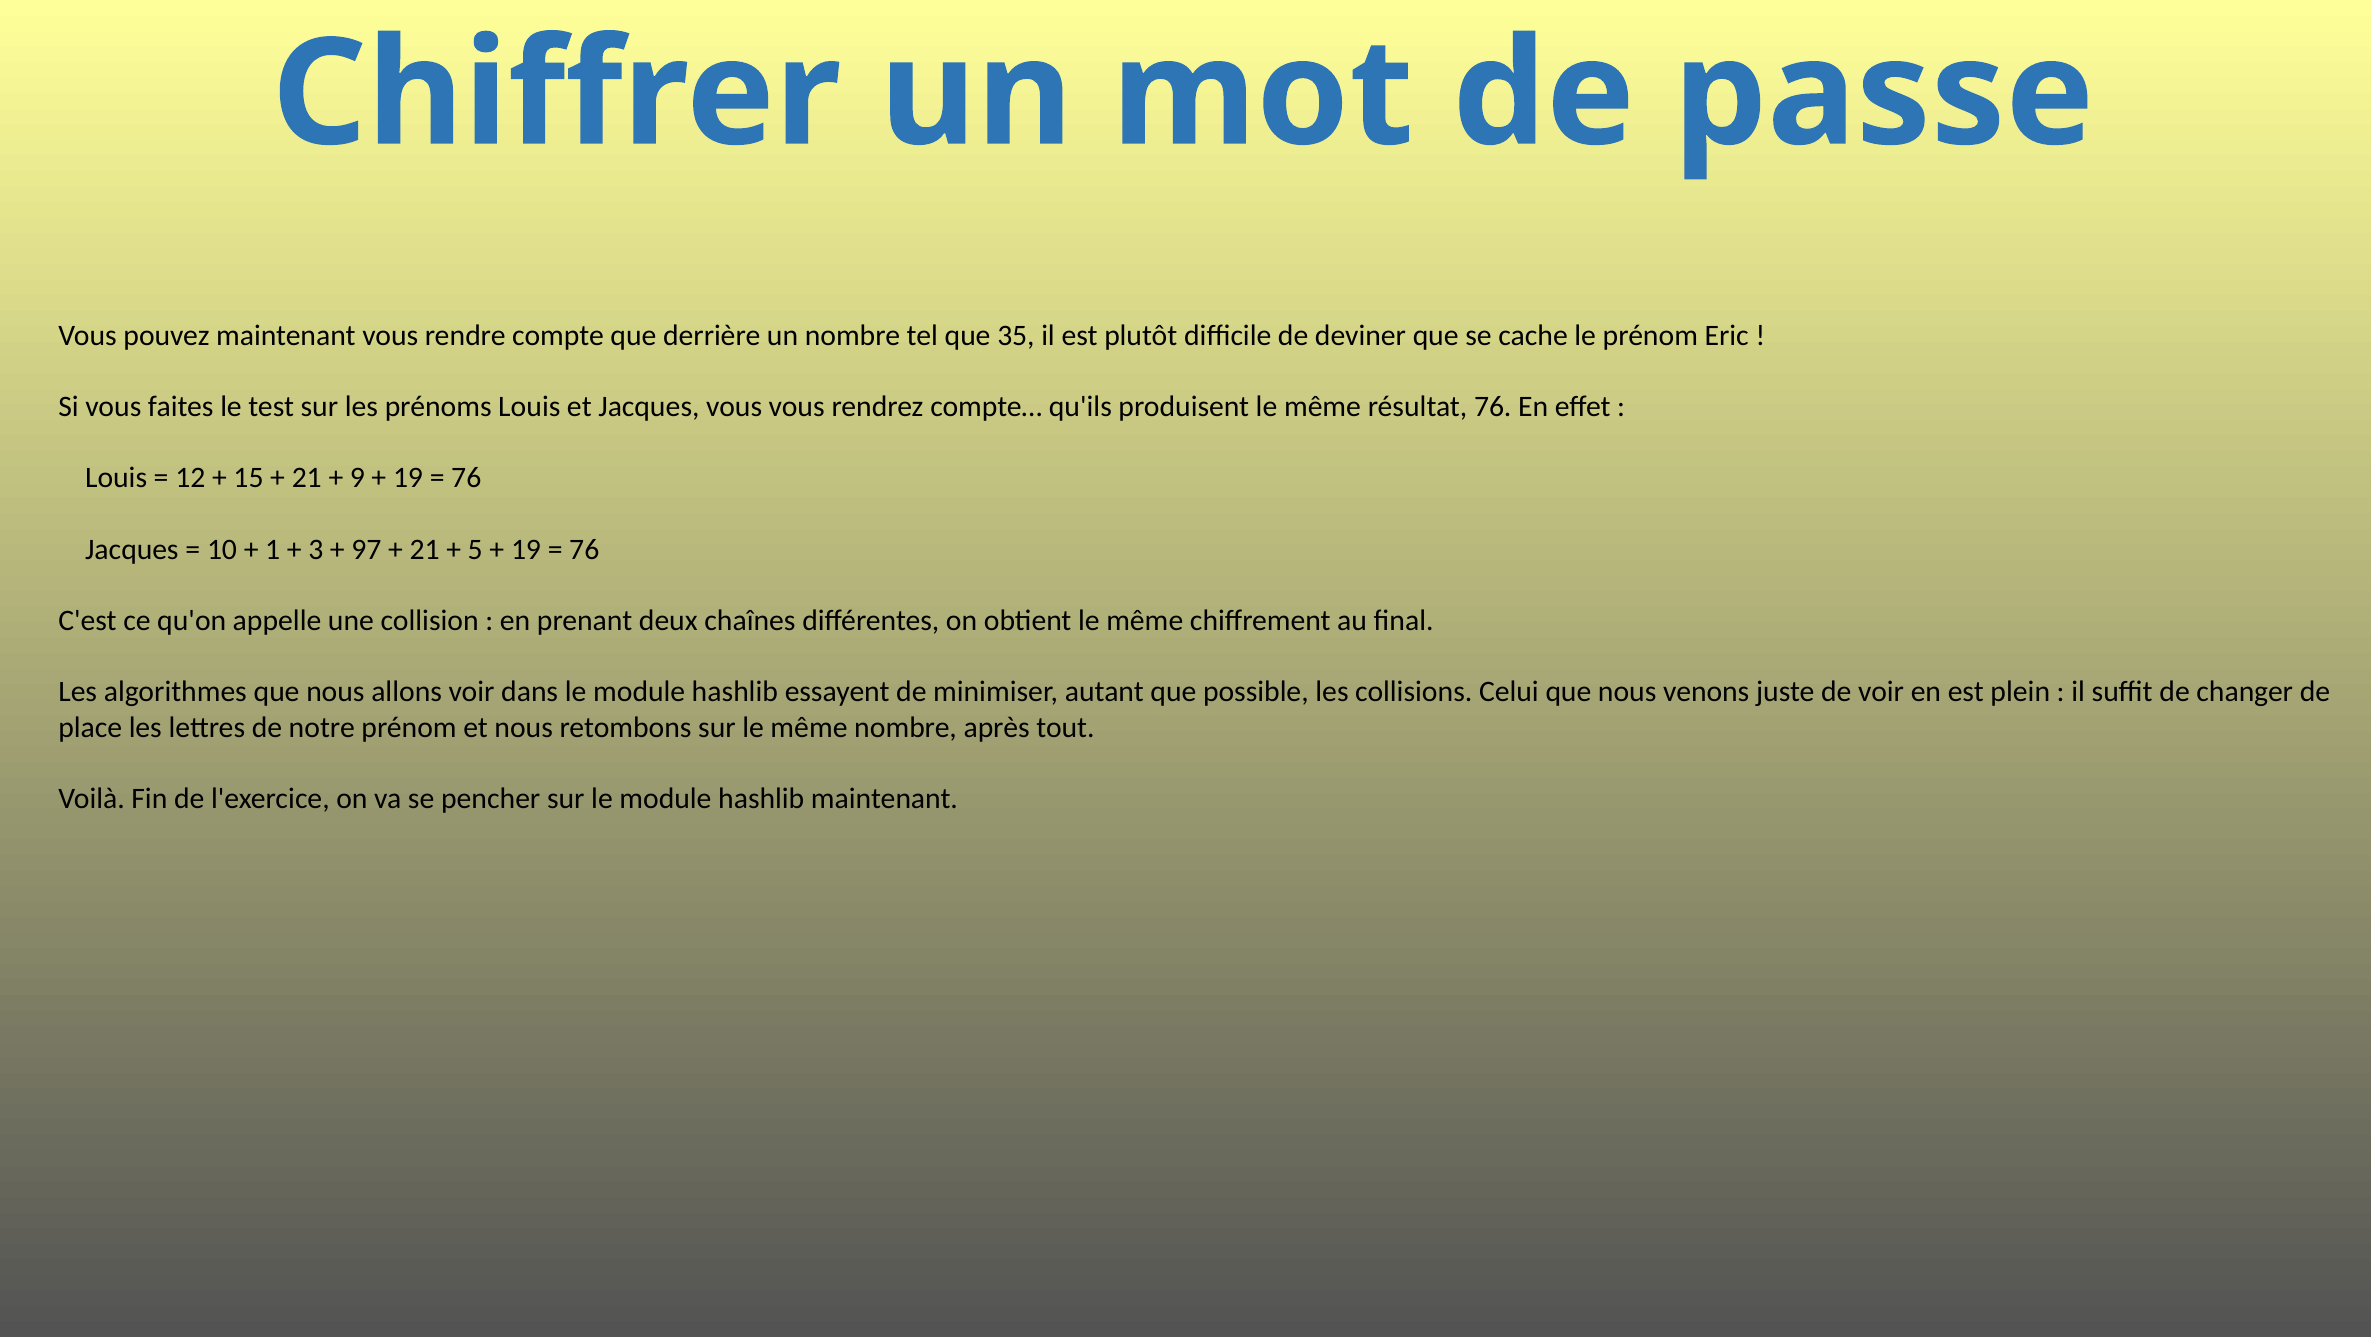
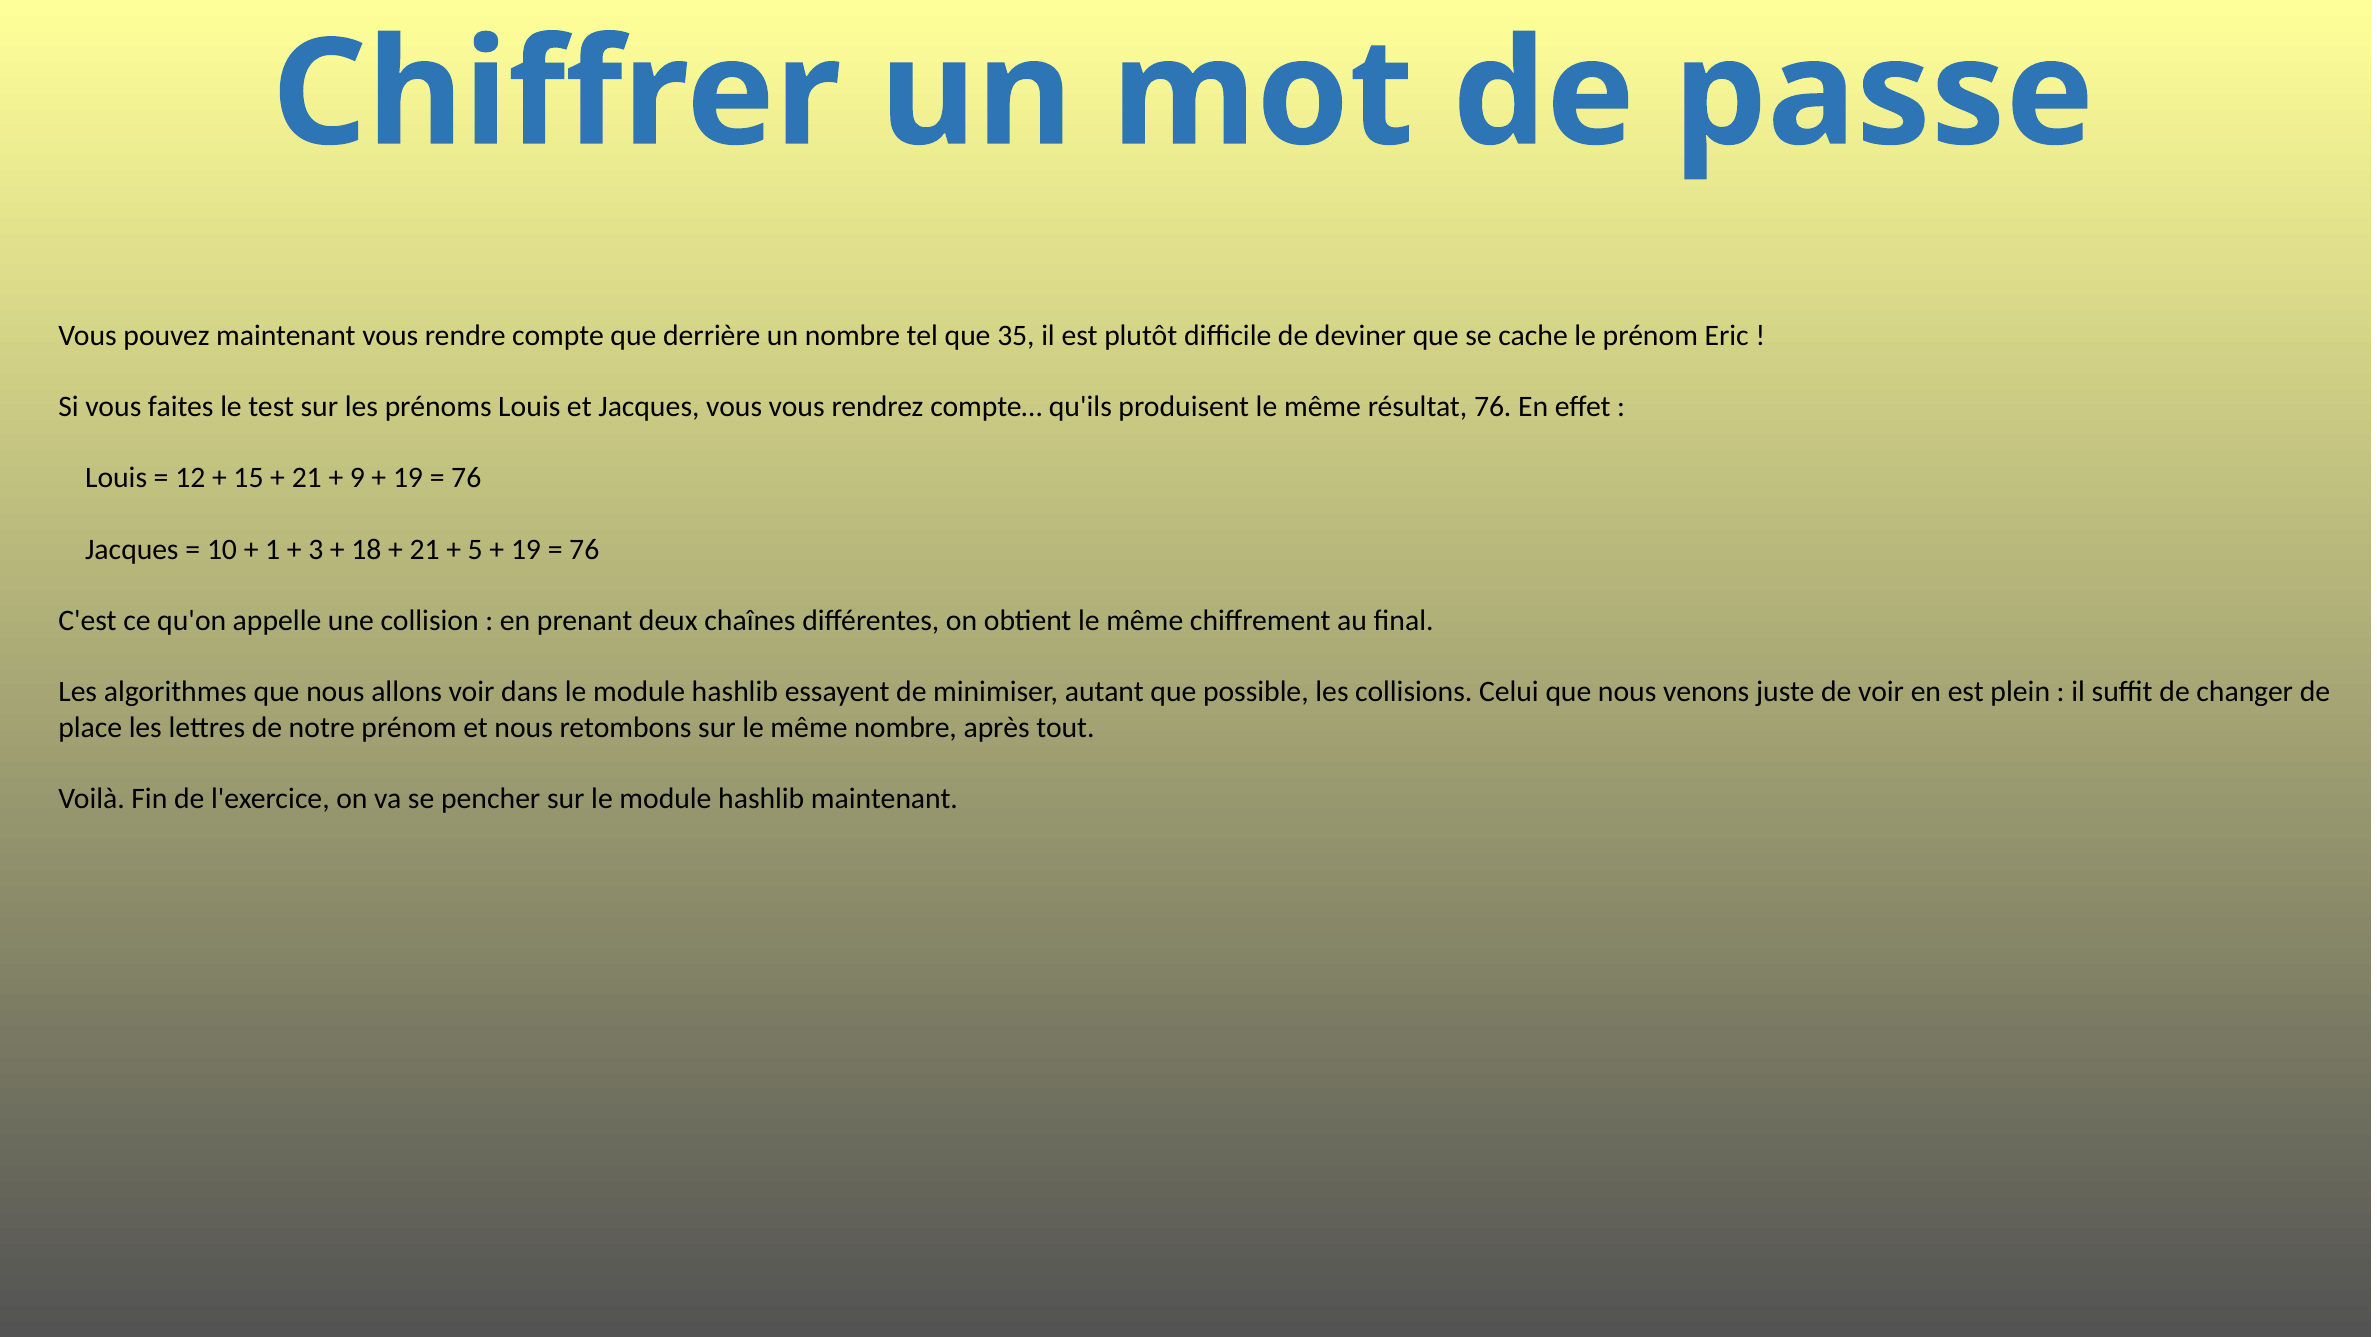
97: 97 -> 18
